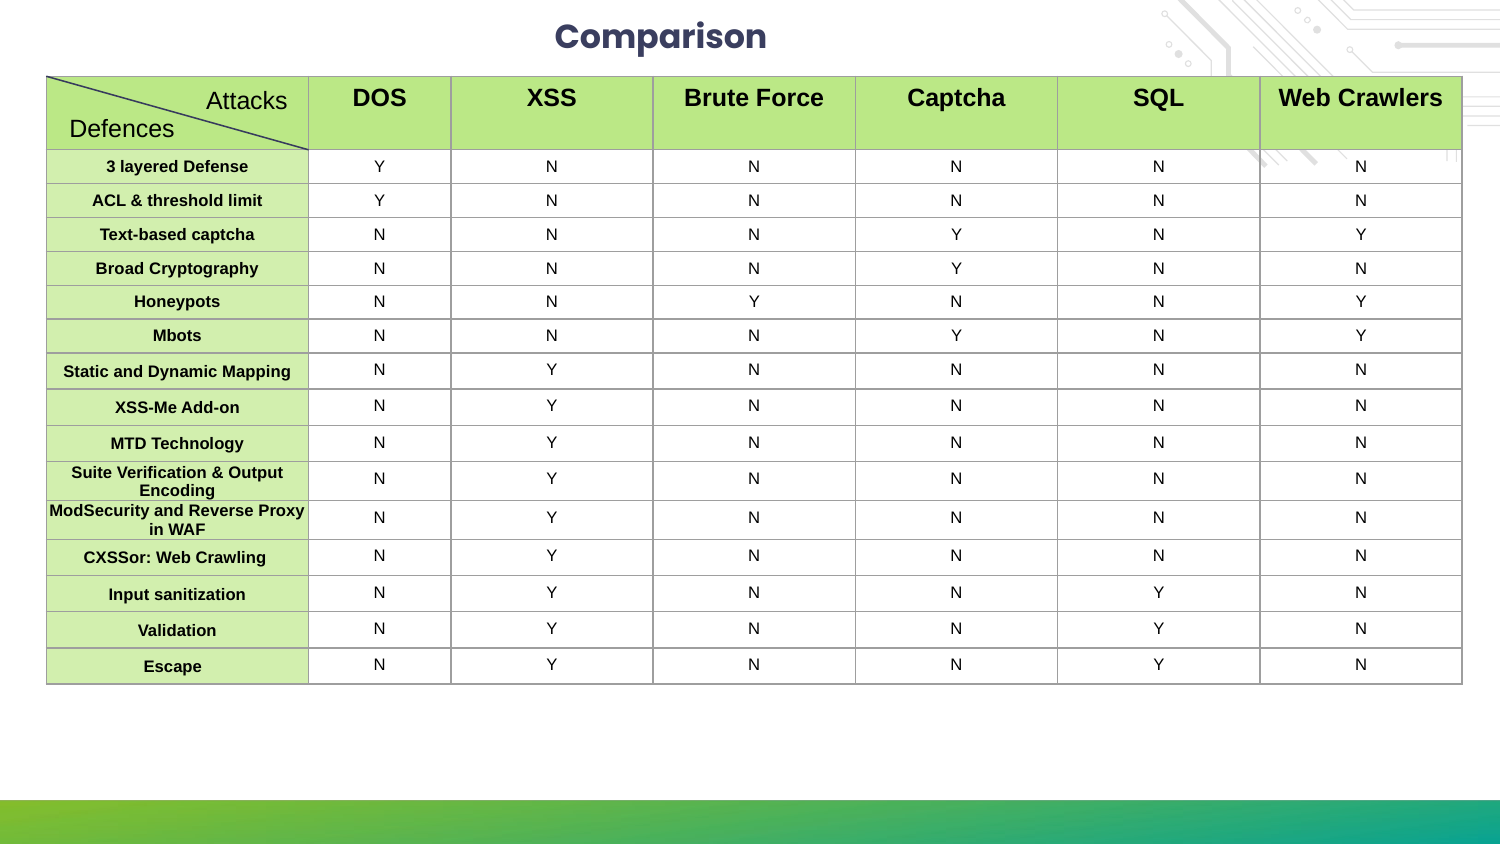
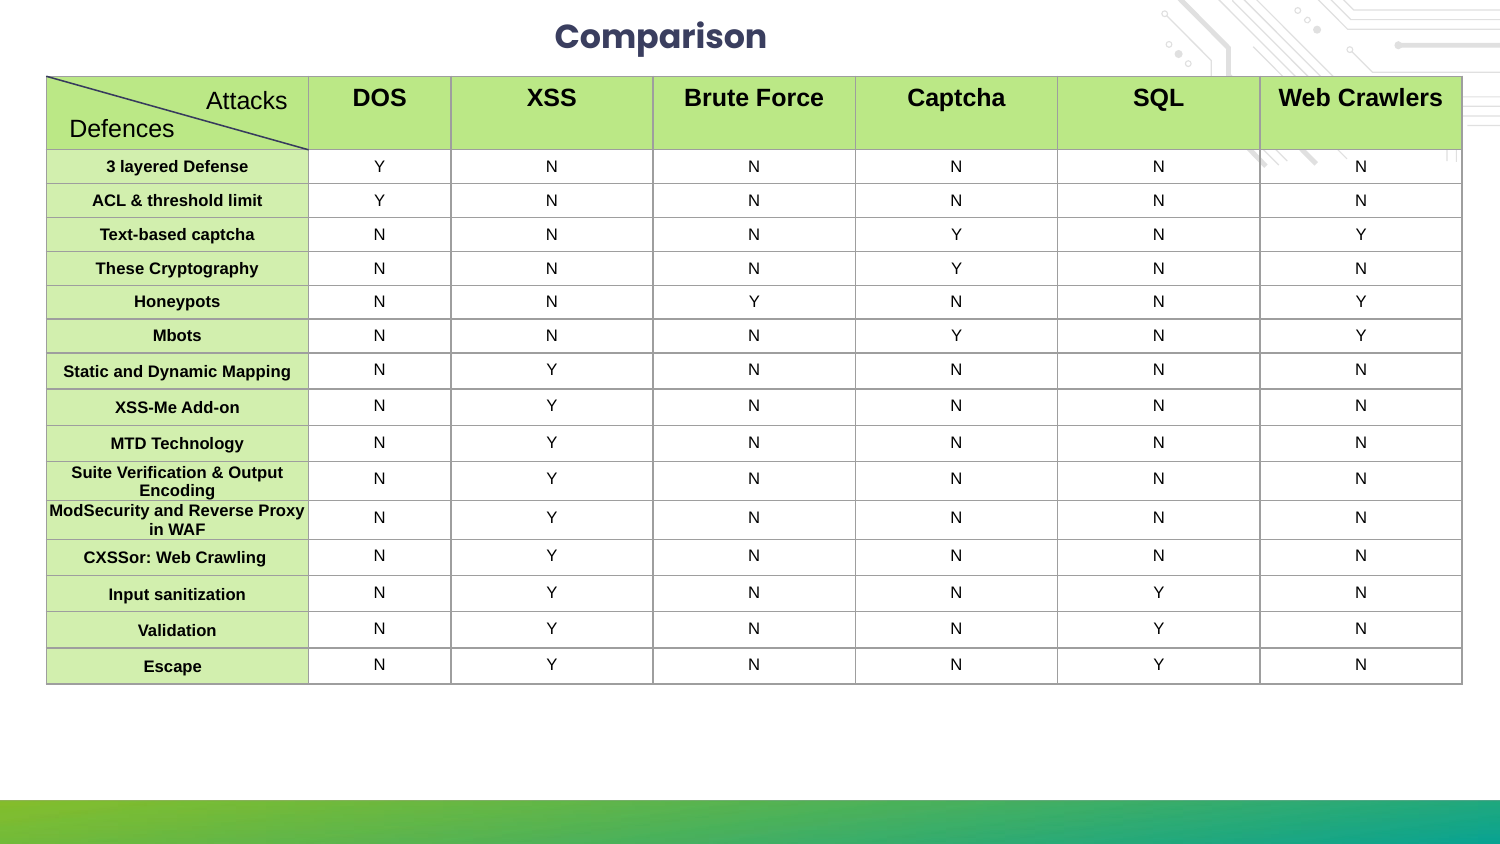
Broad: Broad -> These
